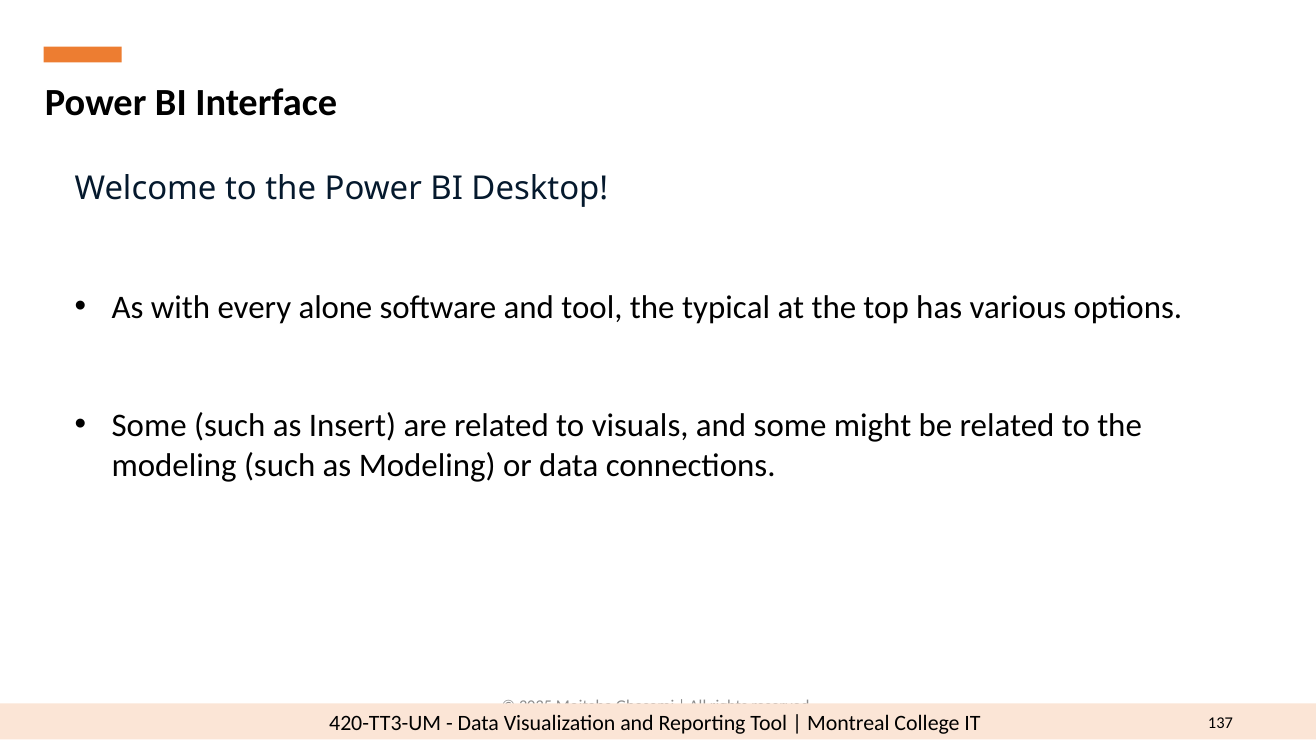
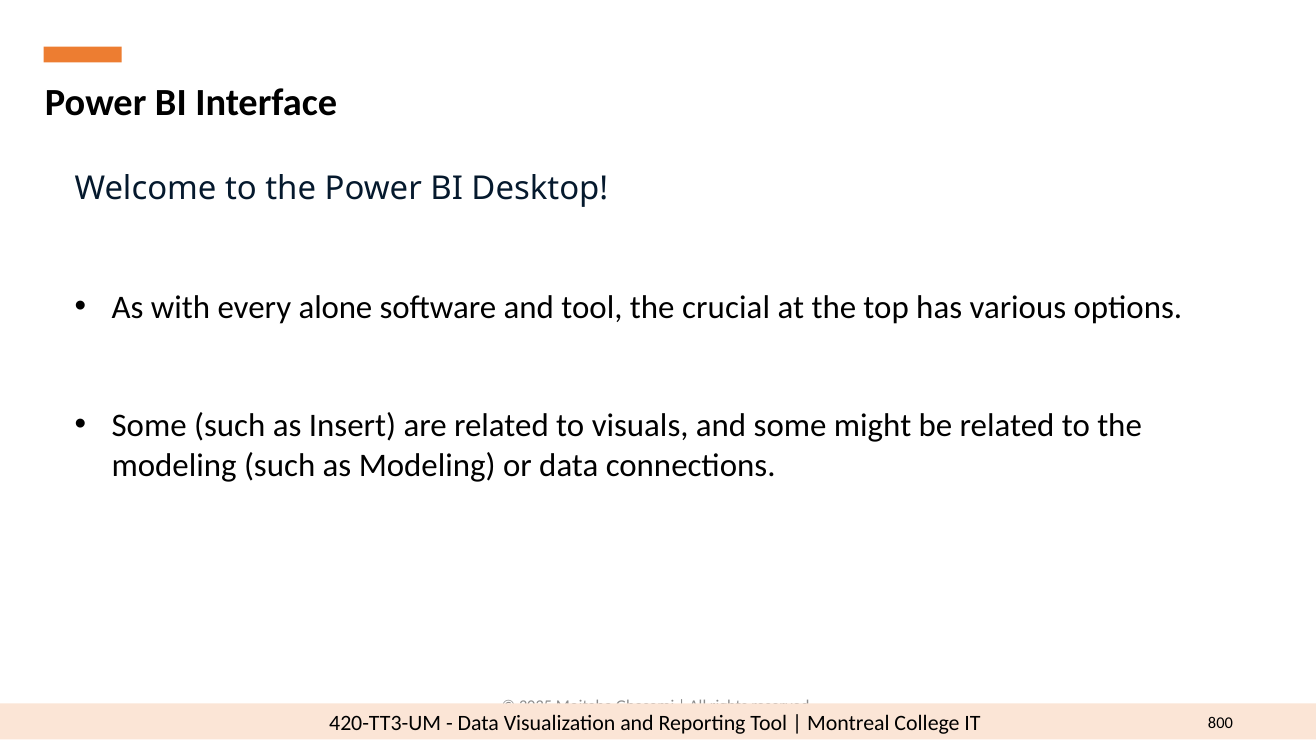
typical: typical -> crucial
137: 137 -> 800
